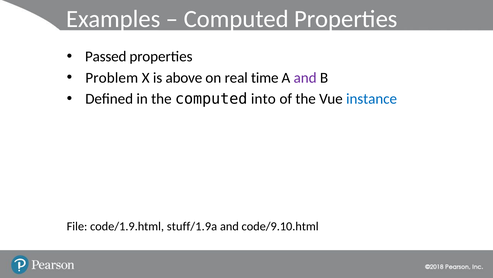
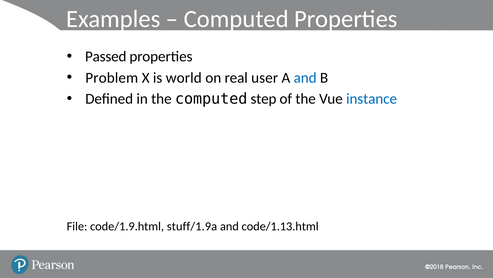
above: above -> world
time: time -> user
and at (305, 78) colour: purple -> blue
into: into -> step
code/9.10.html: code/9.10.html -> code/1.13.html
